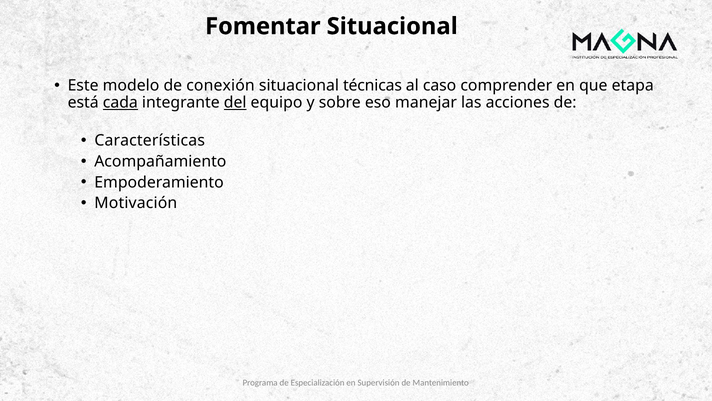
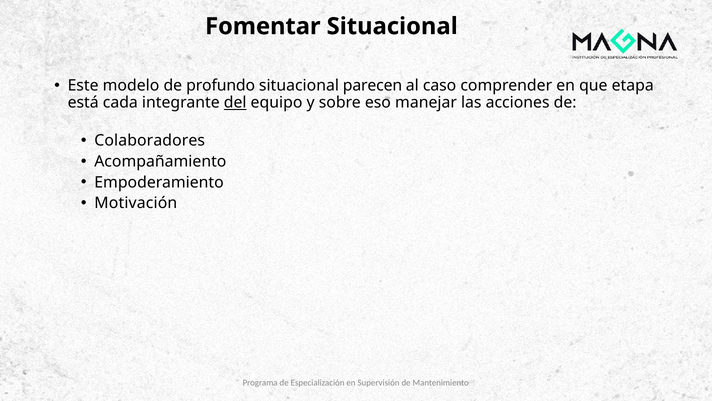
conexión: conexión -> profundo
técnicas: técnicas -> parecen
cada underline: present -> none
Características: Características -> Colaboradores
